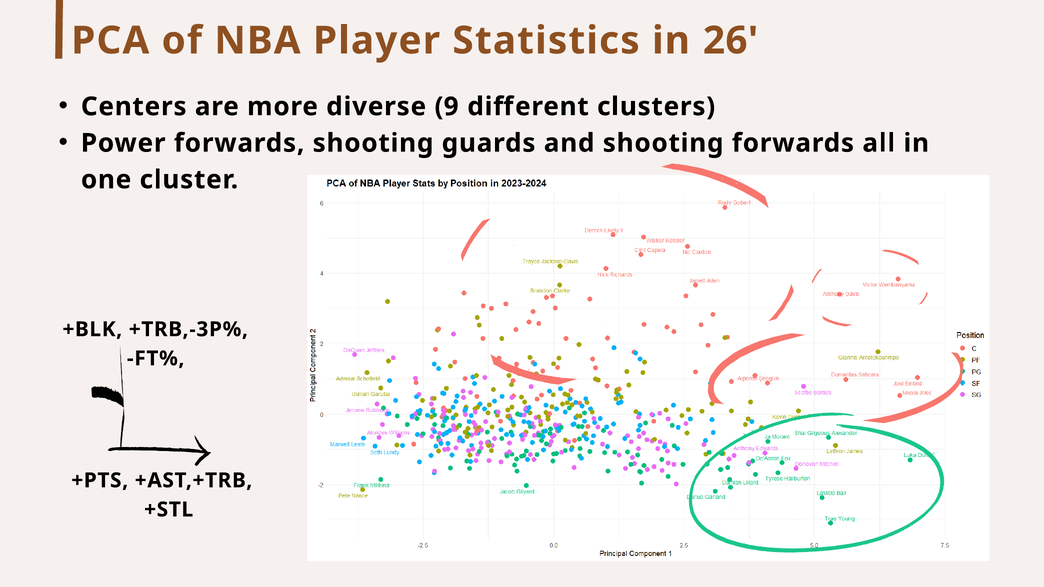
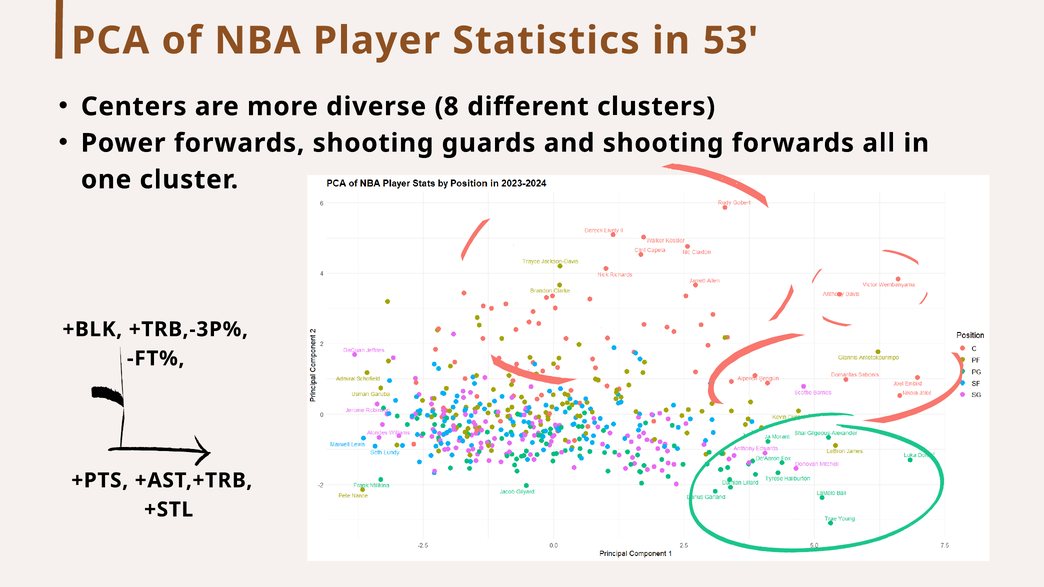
26: 26 -> 53
9: 9 -> 8
